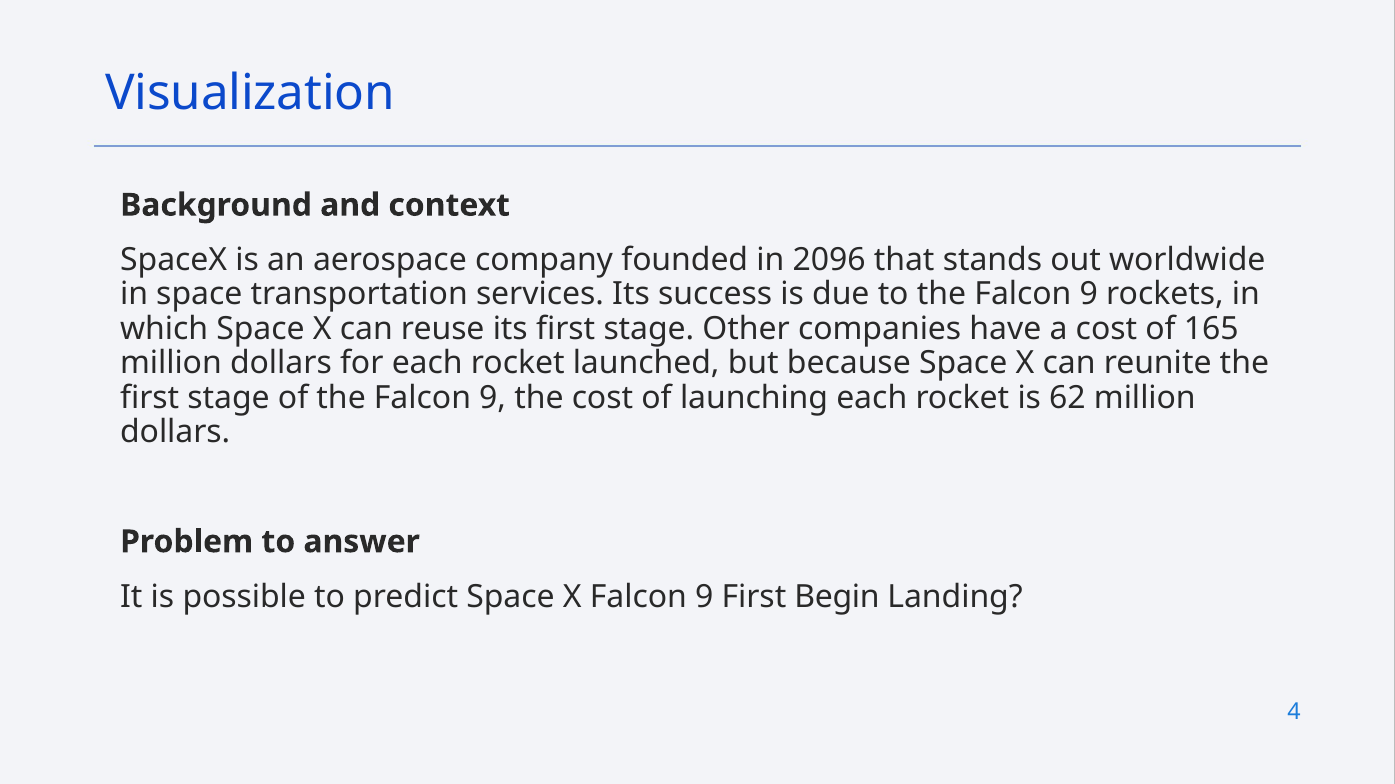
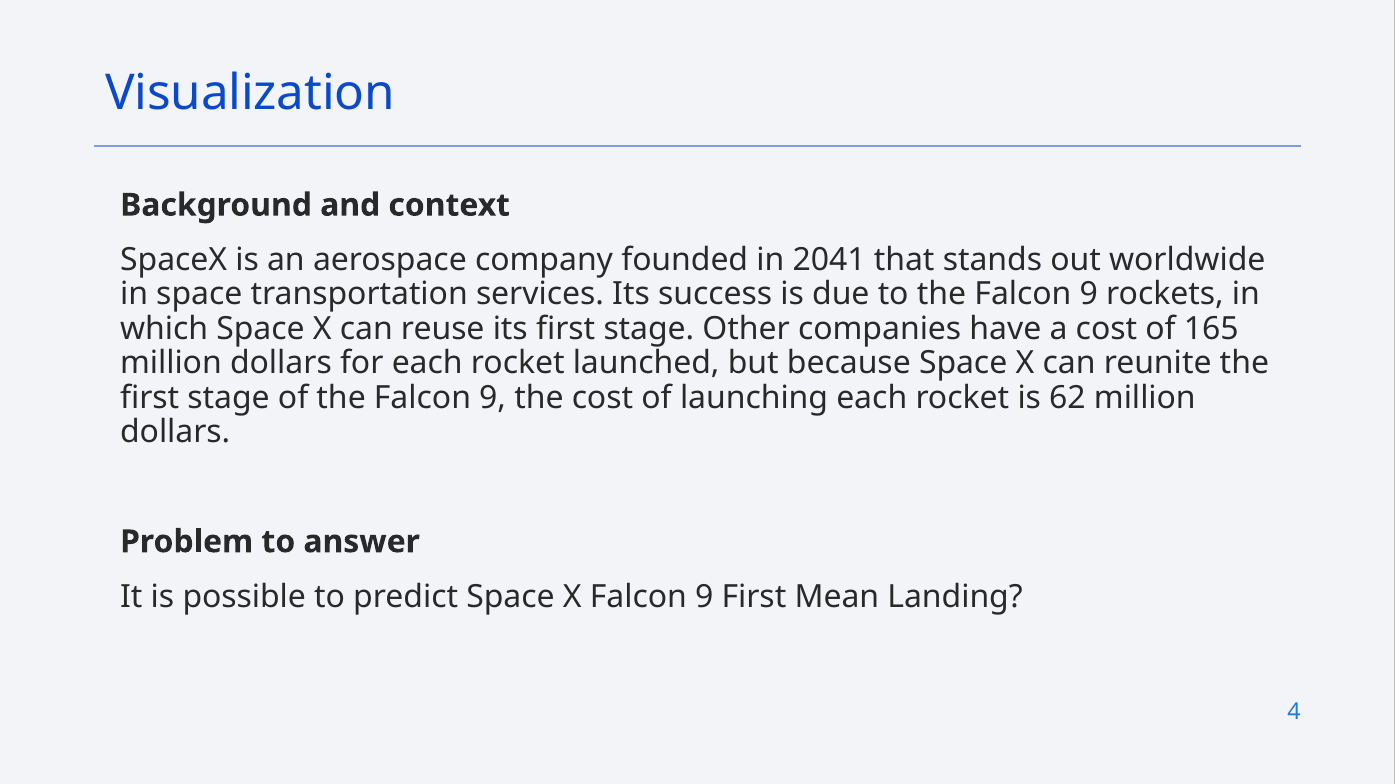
2096: 2096 -> 2041
Begin: Begin -> Mean
